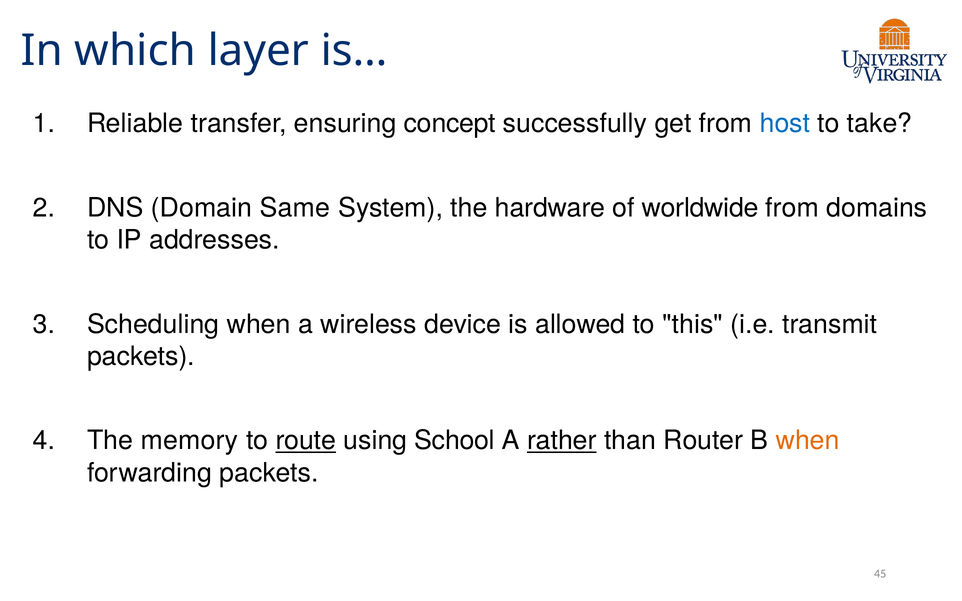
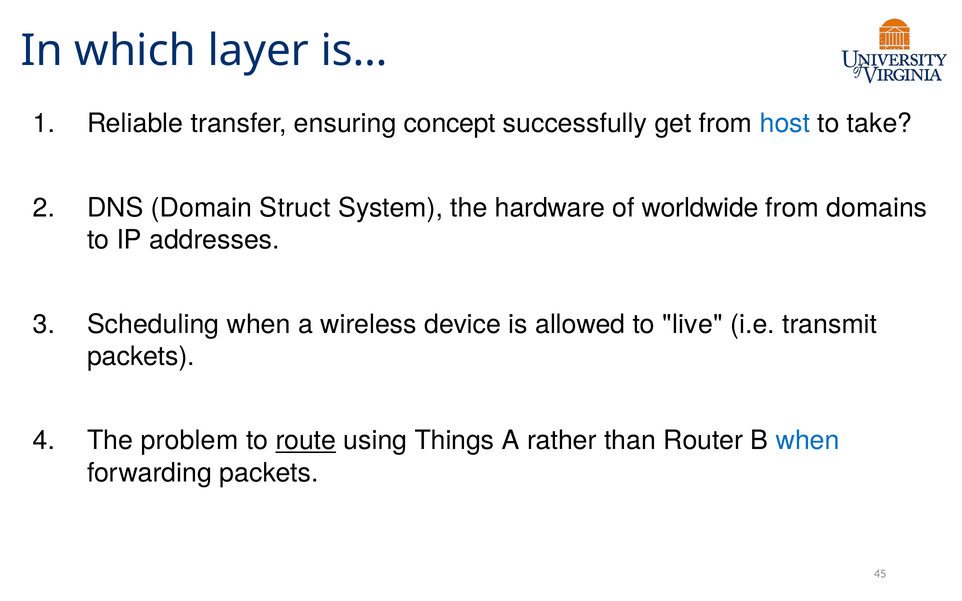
Same: Same -> Struct
this: this -> live
memory: memory -> problem
School: School -> Things
rather underline: present -> none
when at (808, 441) colour: orange -> blue
